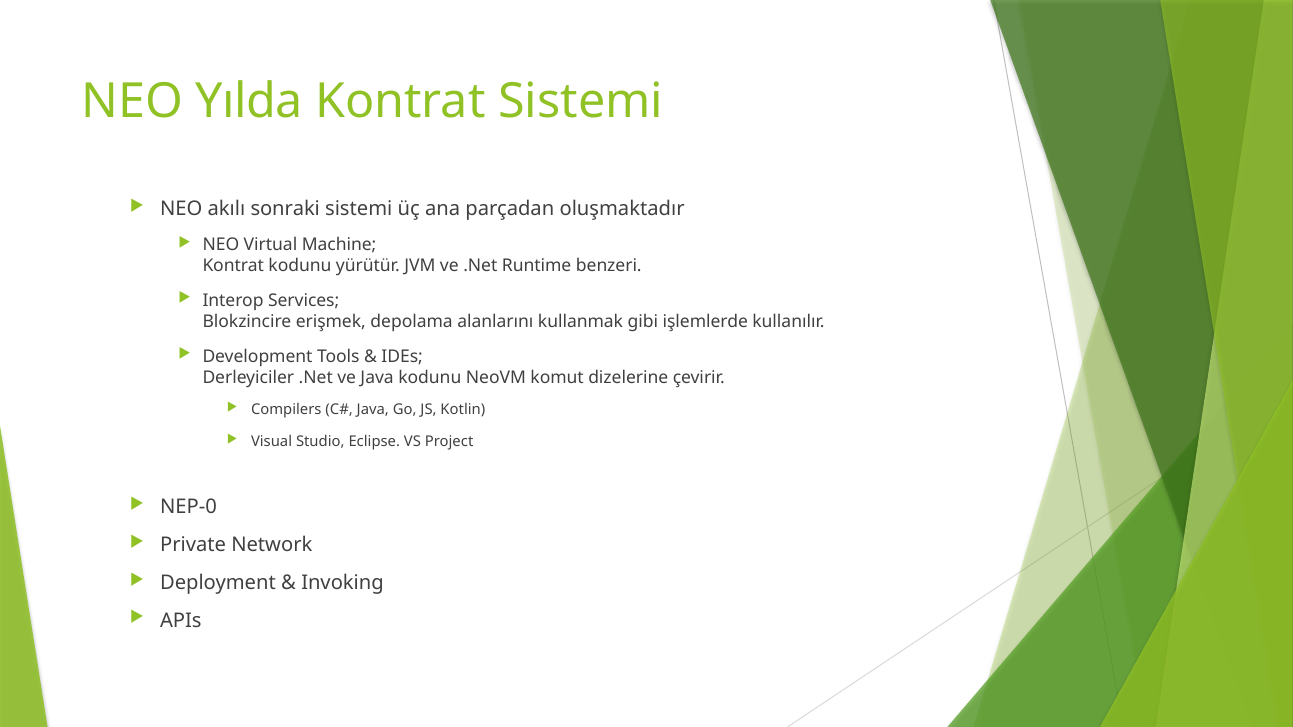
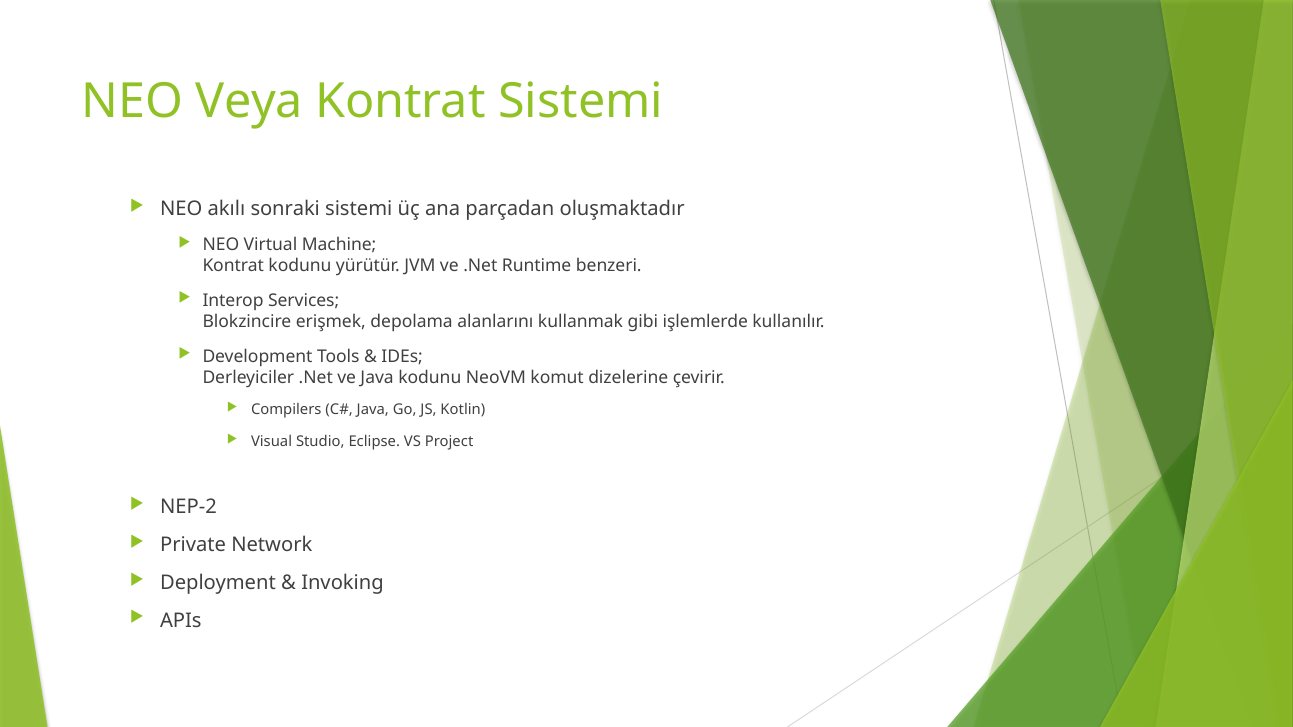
Yılda: Yılda -> Veya
NEP-0: NEP-0 -> NEP-2
